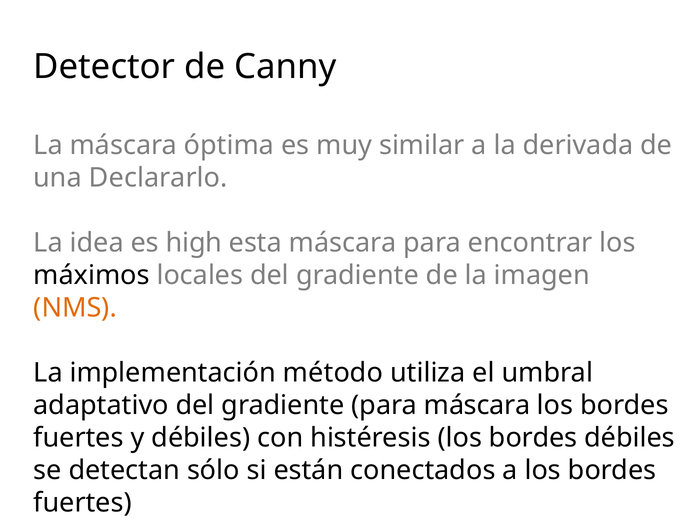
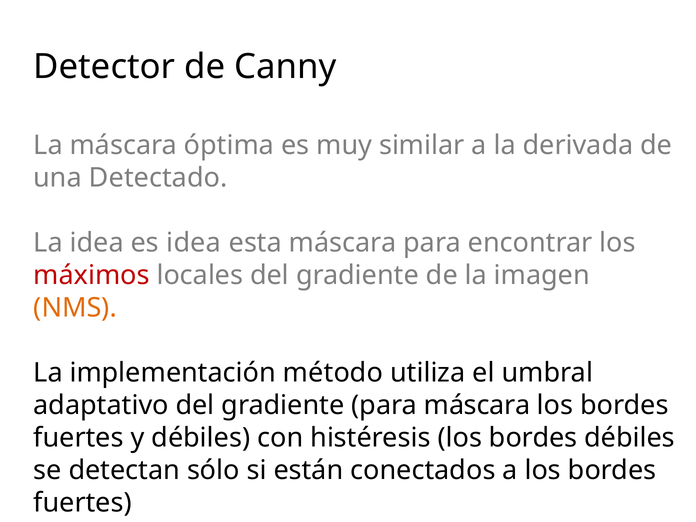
Declararlo: Declararlo -> Detectado
es high: high -> idea
máximos colour: black -> red
